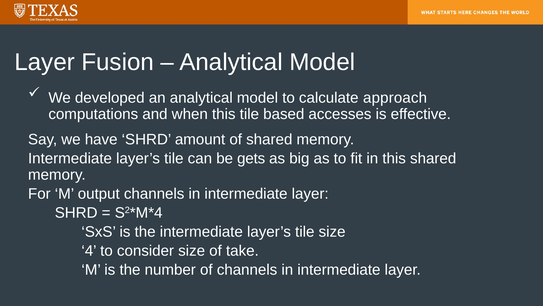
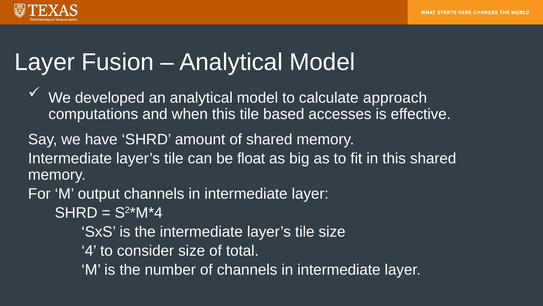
gets: gets -> float
take: take -> total
